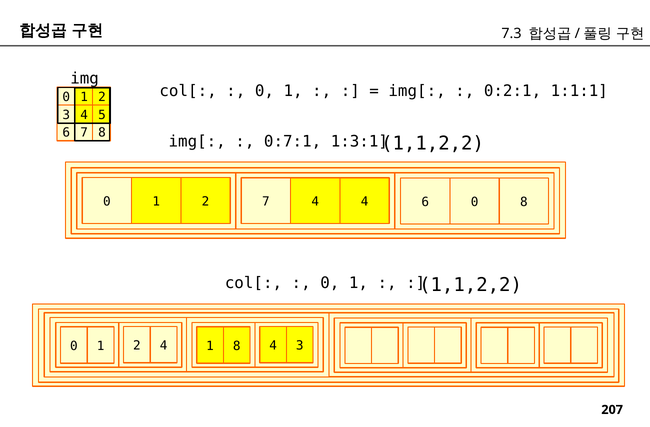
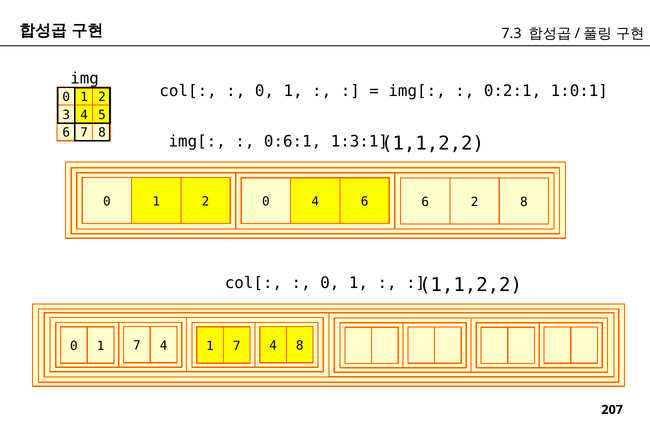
1:1:1: 1:1:1 -> 1:0:1
0:7:1: 0:7:1 -> 0:6:1
2 7: 7 -> 0
4 4: 4 -> 6
6 0: 0 -> 2
2 at (137, 345): 2 -> 7
4 1 8: 8 -> 7
4 3: 3 -> 8
